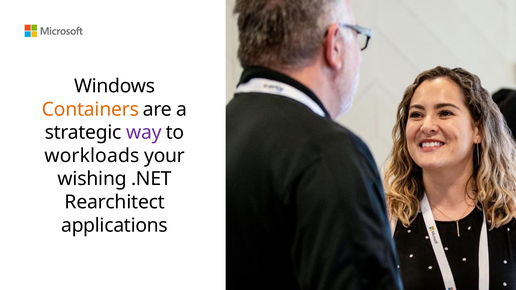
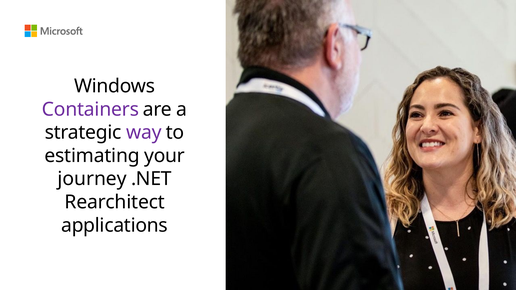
Containers colour: orange -> purple
workloads: workloads -> estimating
wishing: wishing -> journey
